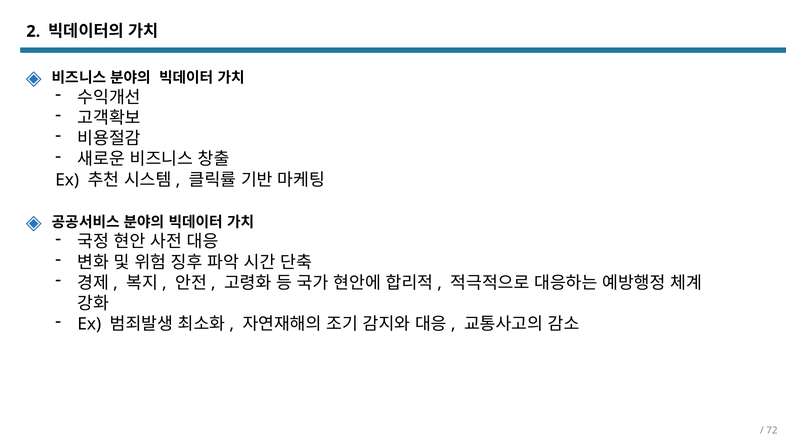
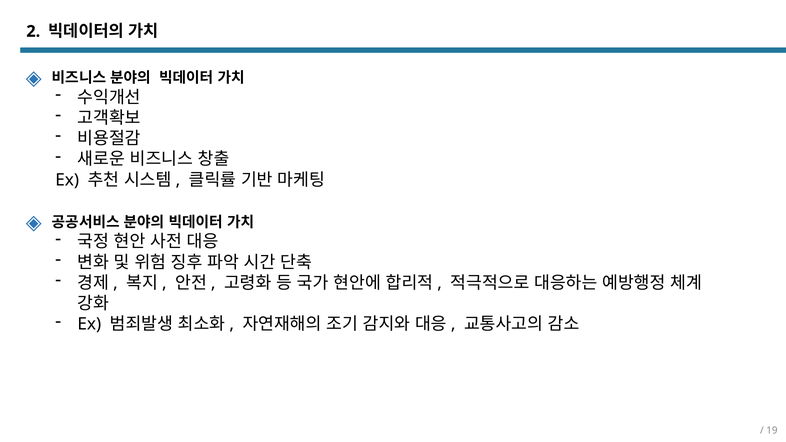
72: 72 -> 19
